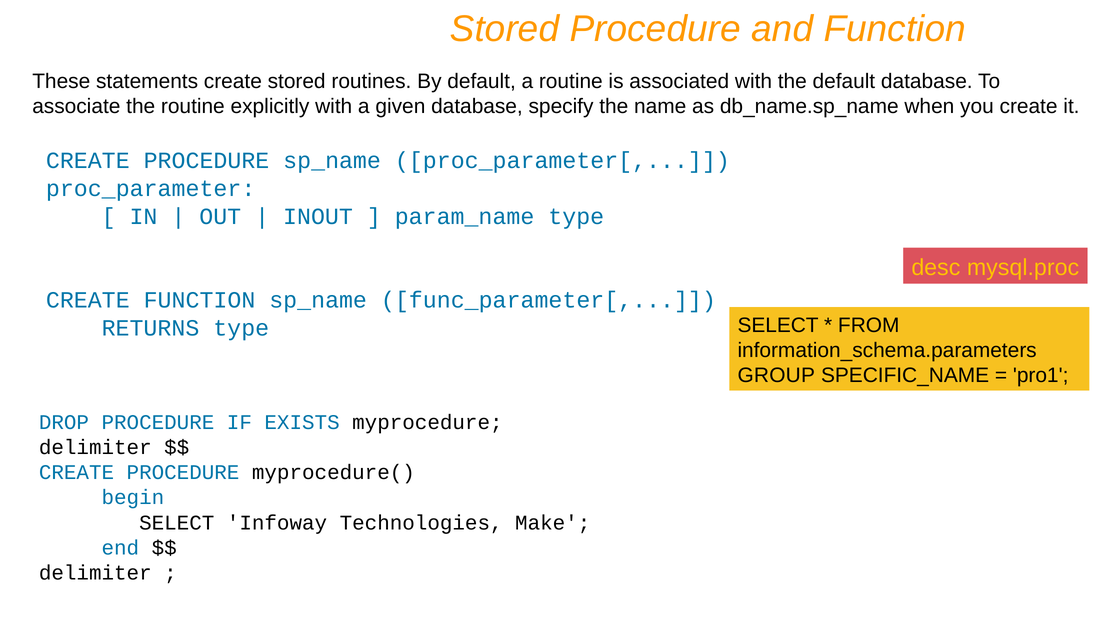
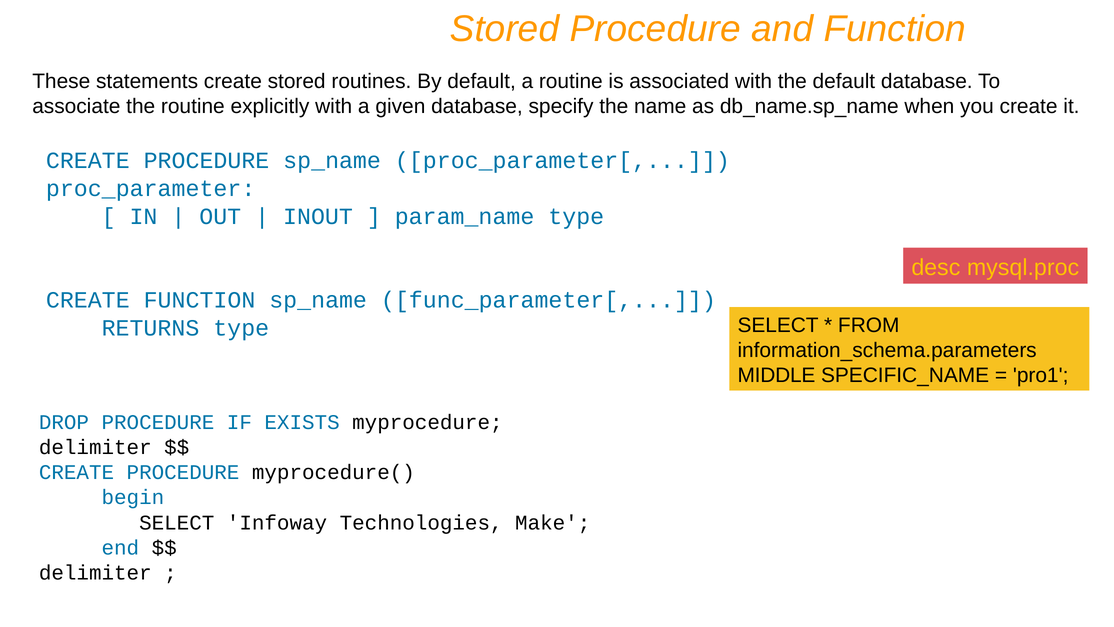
GROUP: GROUP -> MIDDLE
